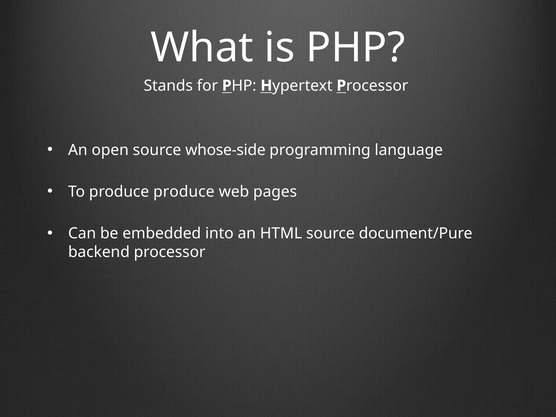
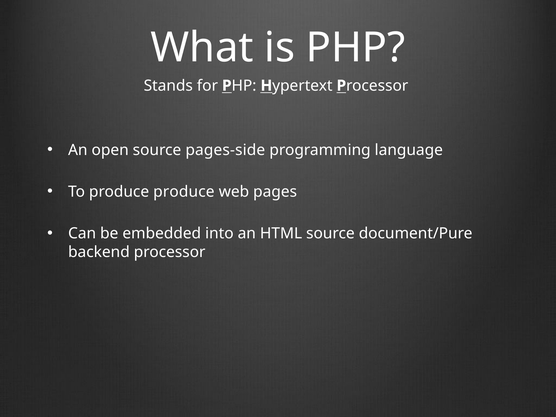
whose-side: whose-side -> pages-side
